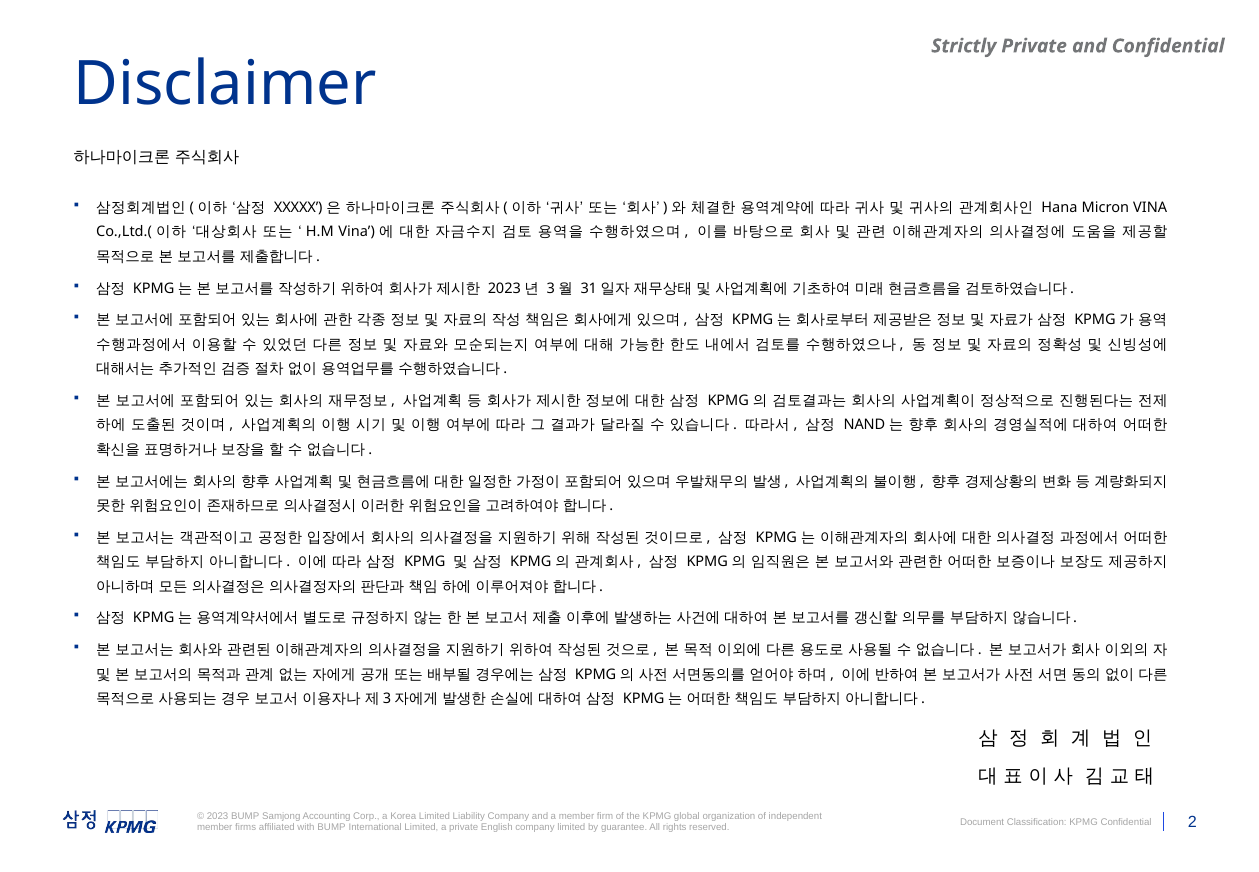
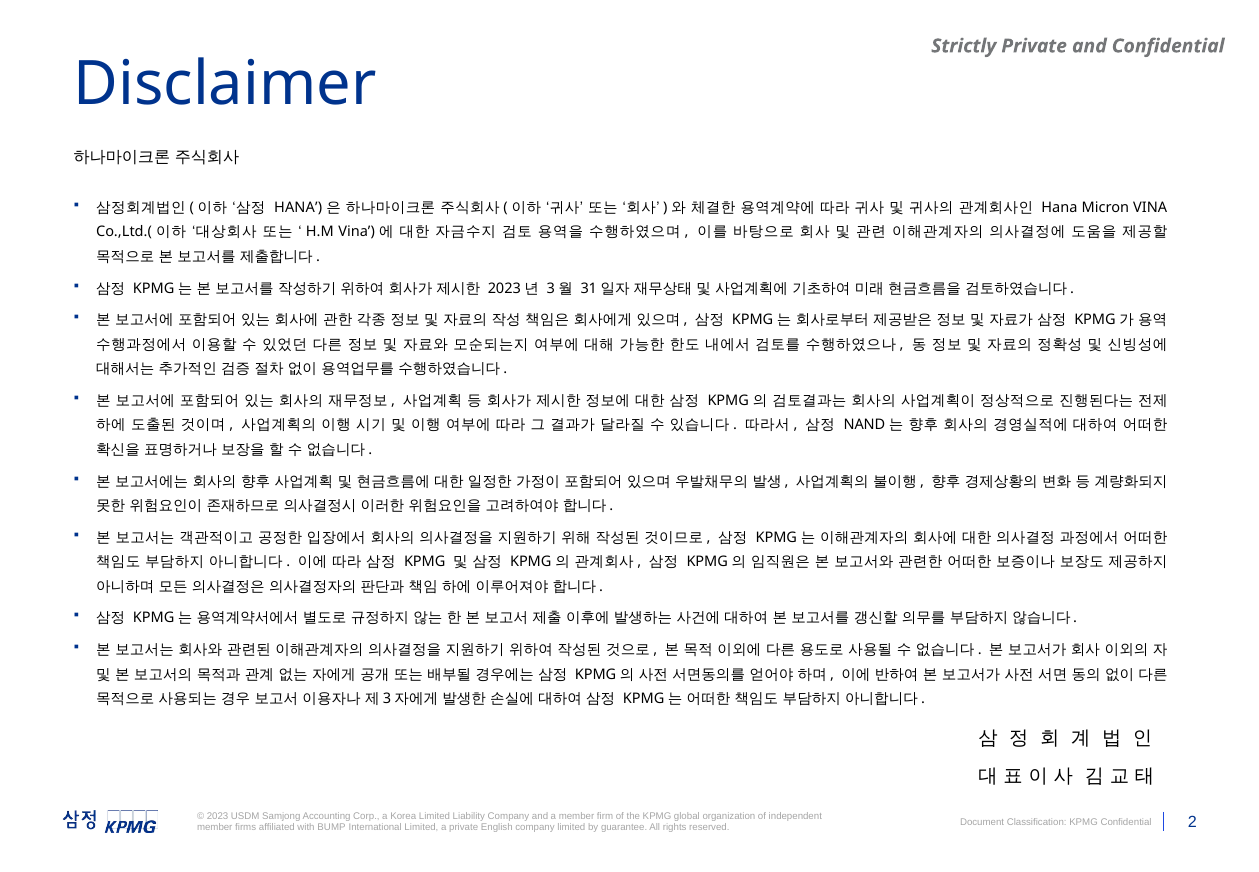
XXXXX at (298, 208): XXXXX -> HANA
BUMP at (245, 816): BUMP -> USDM
